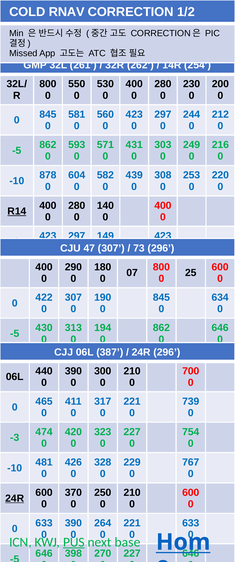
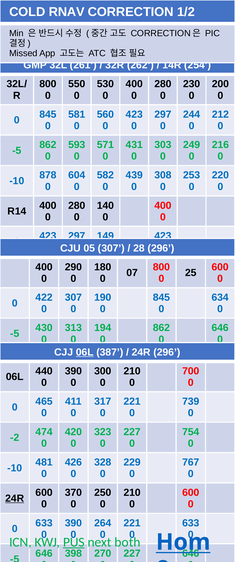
R14 underline: present -> none
47: 47 -> 05
73: 73 -> 28
06L at (85, 352) underline: none -> present
-3: -3 -> -2
base: base -> both
